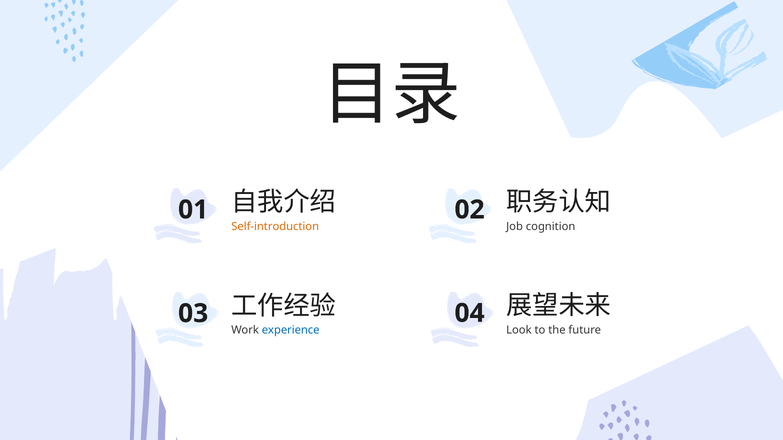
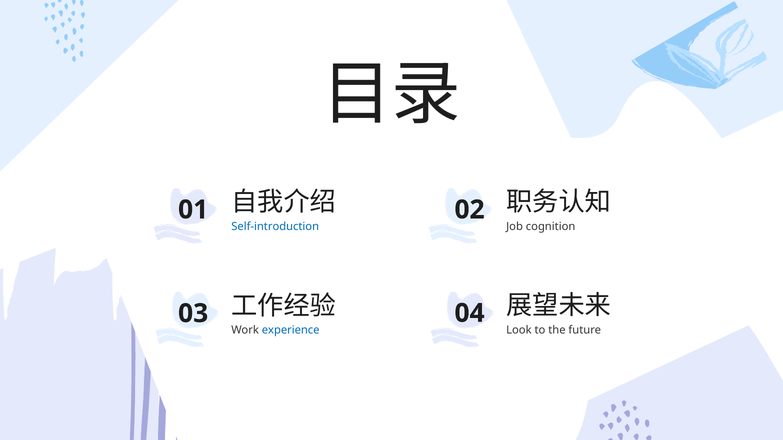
Self-introduction colour: orange -> blue
